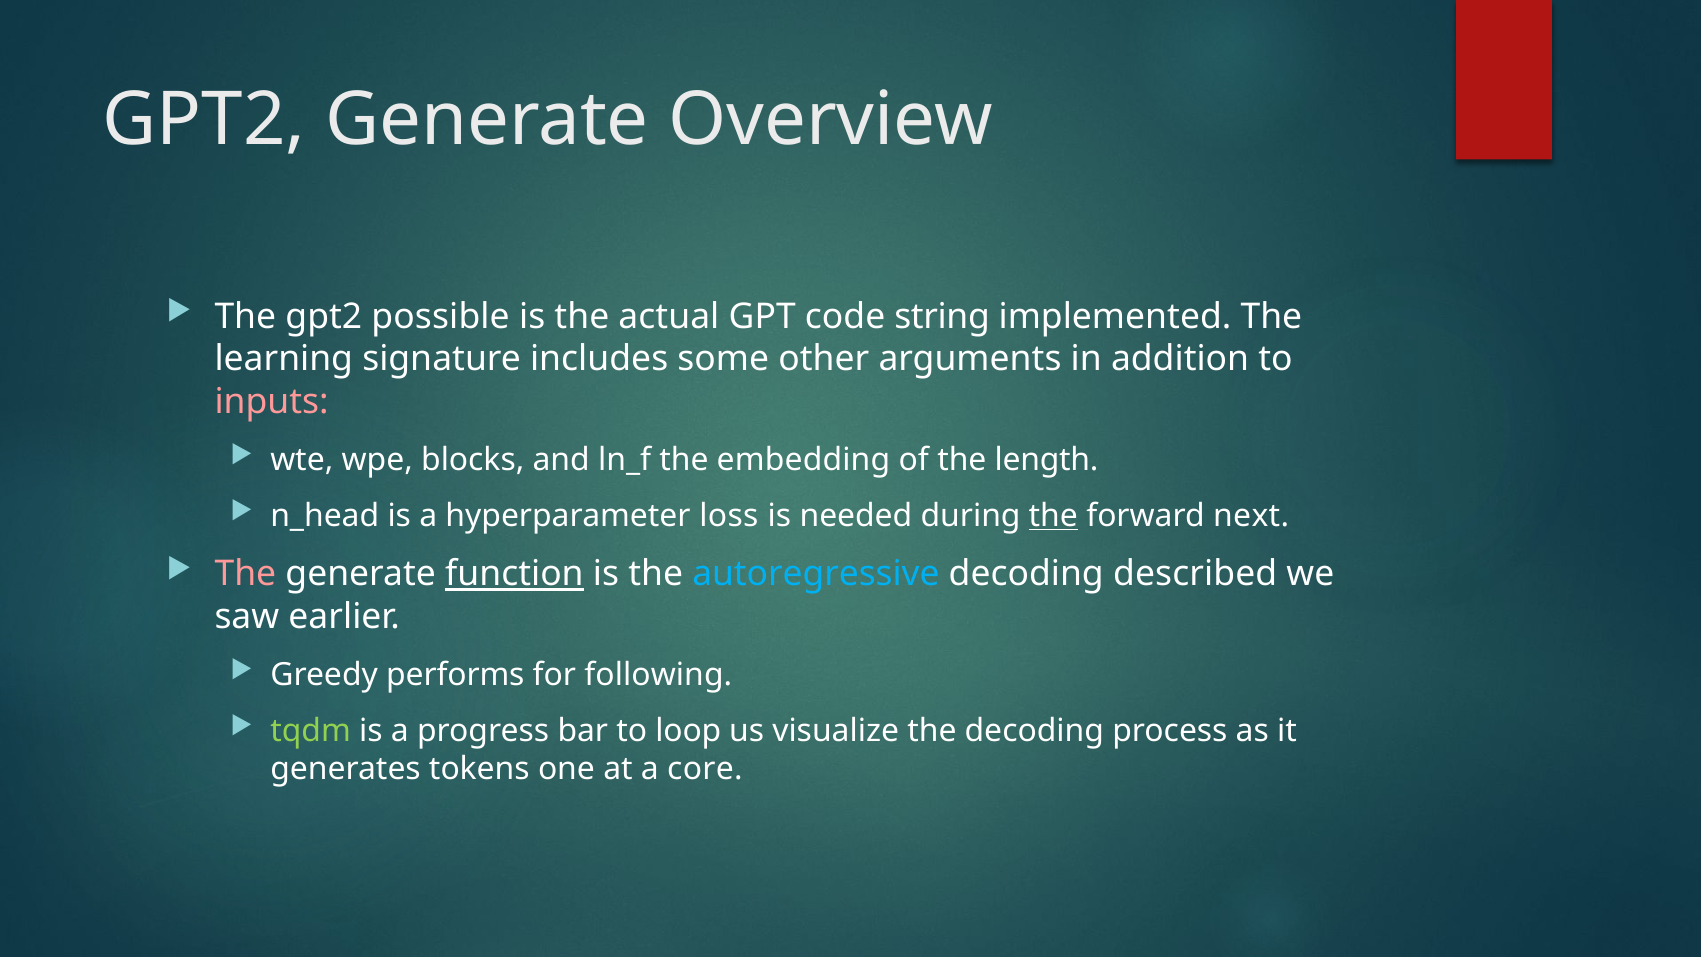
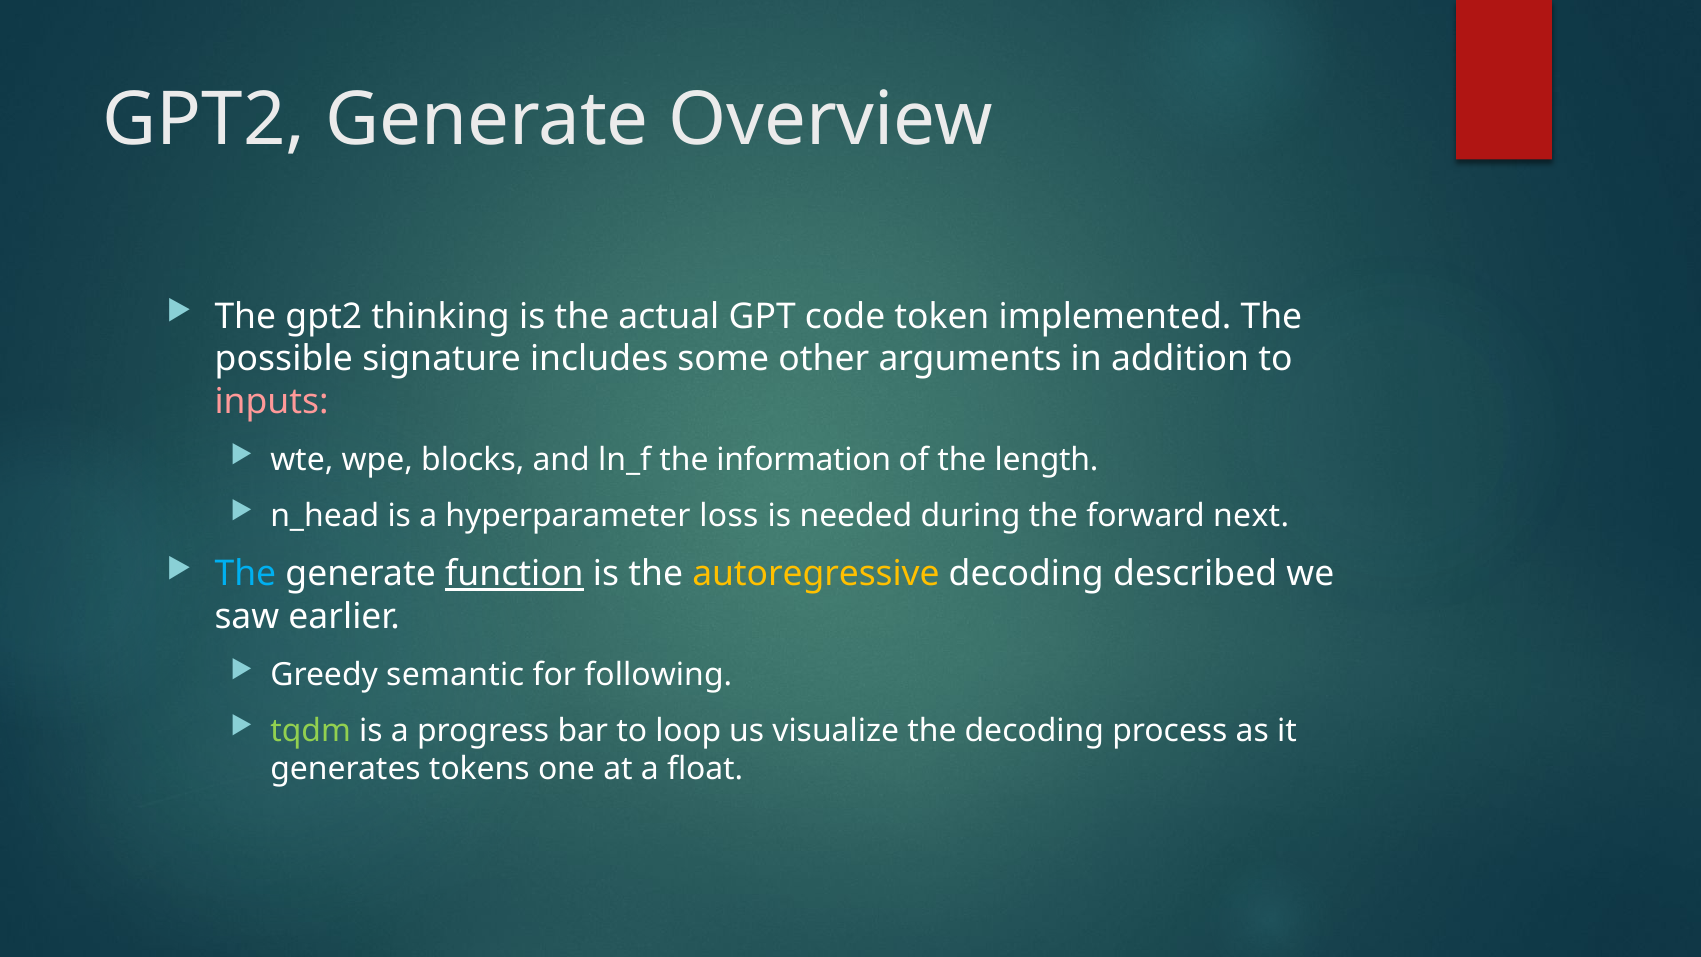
possible: possible -> thinking
string: string -> token
learning: learning -> possible
embedding: embedding -> information
the at (1053, 516) underline: present -> none
The at (245, 574) colour: pink -> light blue
autoregressive colour: light blue -> yellow
performs: performs -> semantic
core: core -> float
